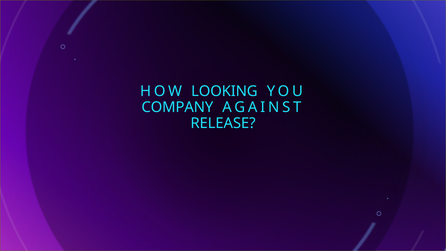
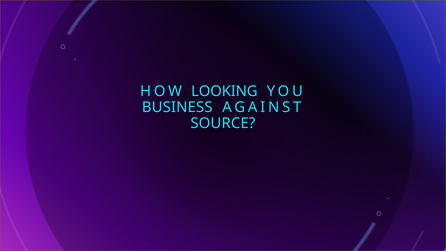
COMPANY: COMPANY -> BUSINESS
RELEASE: RELEASE -> SOURCE
